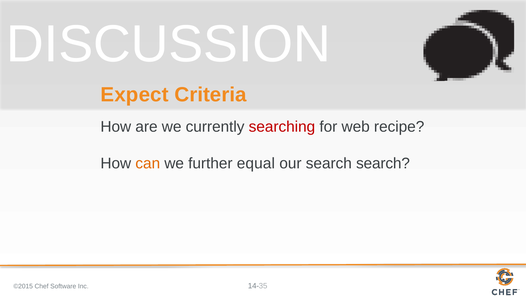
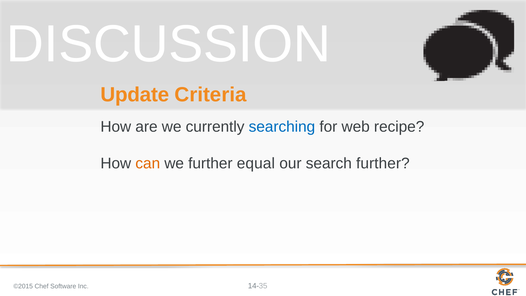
Expect: Expect -> Update
searching colour: red -> blue
search search: search -> further
